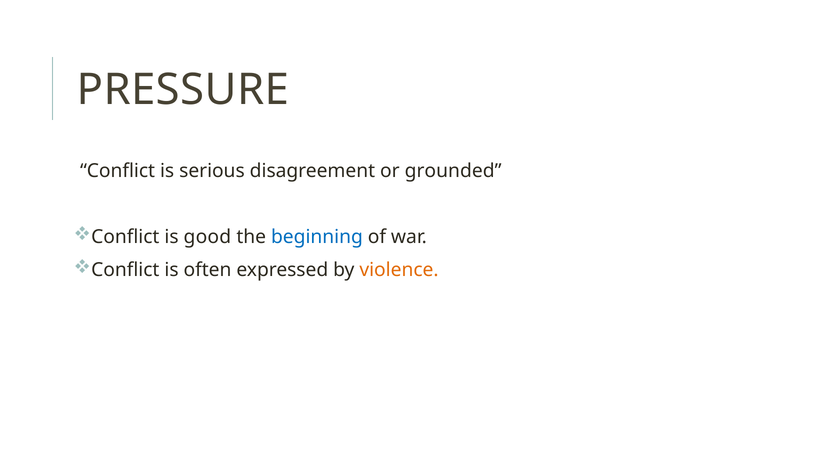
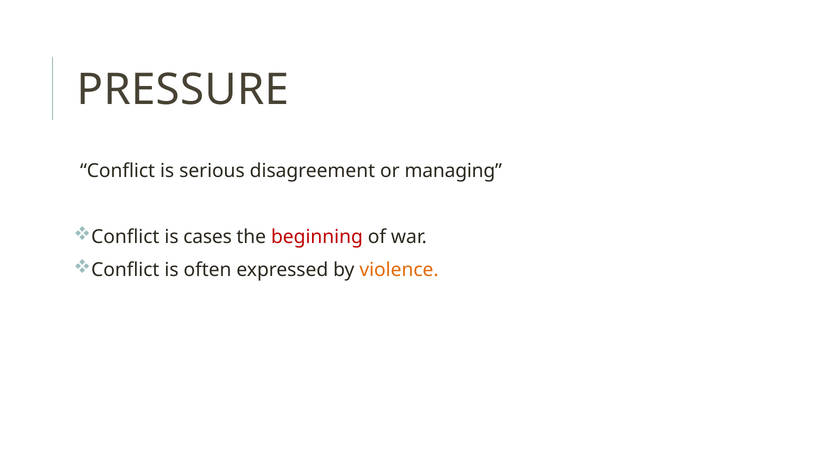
grounded: grounded -> managing
good: good -> cases
beginning colour: blue -> red
